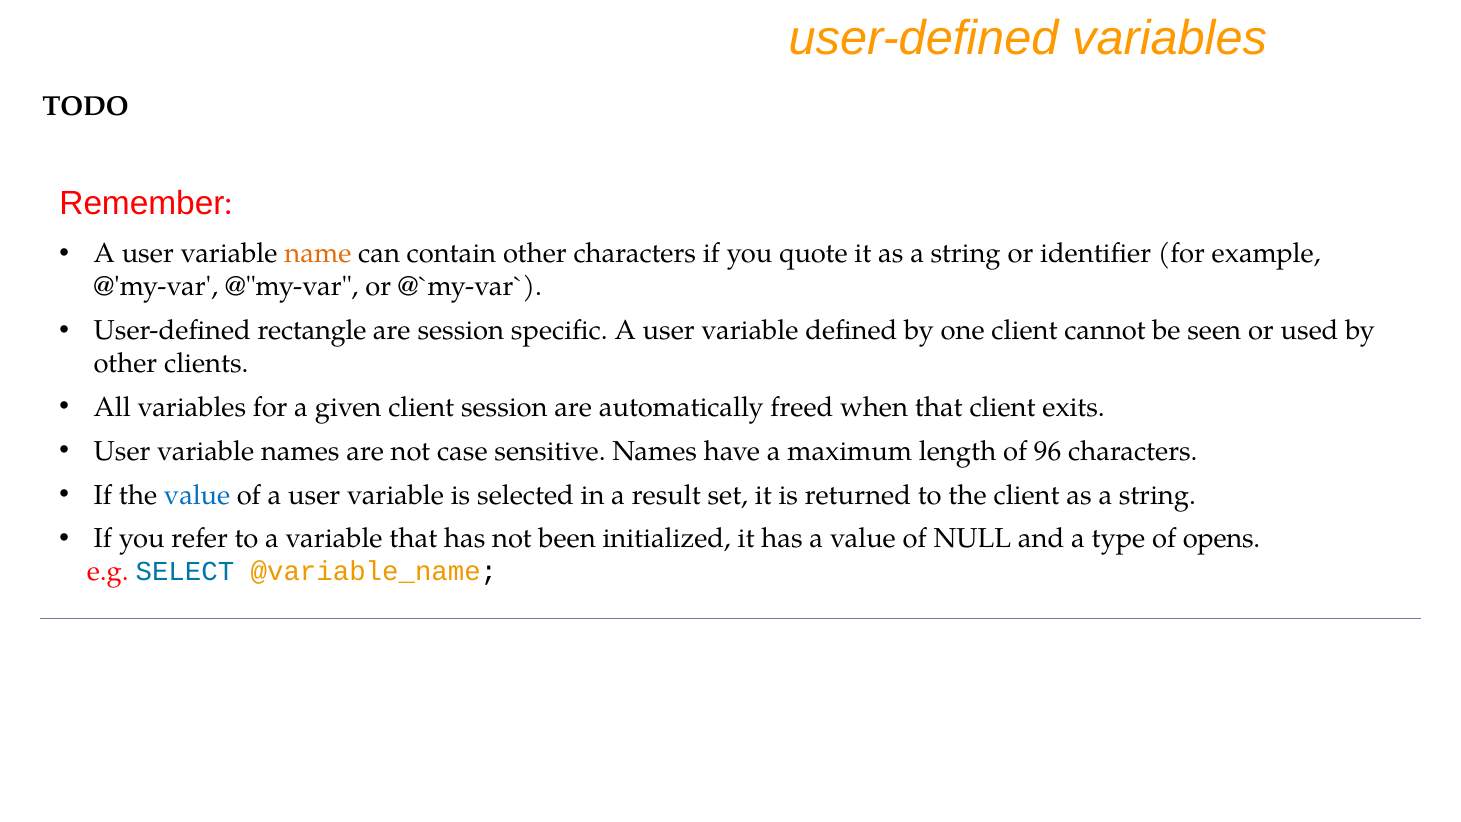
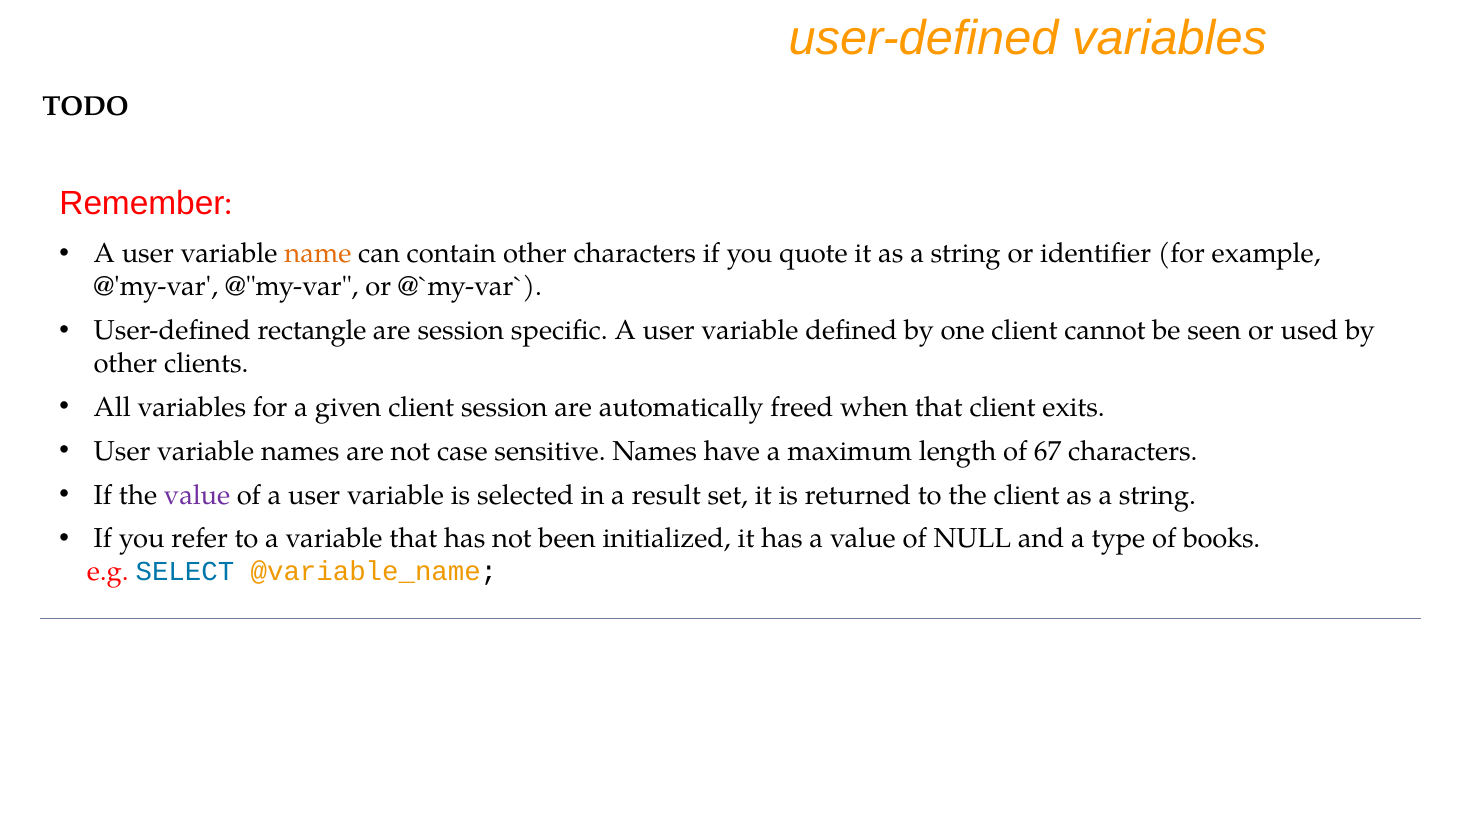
96: 96 -> 67
value at (197, 495) colour: blue -> purple
opens: opens -> books
